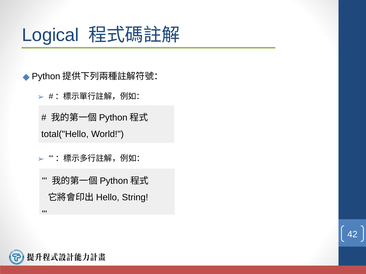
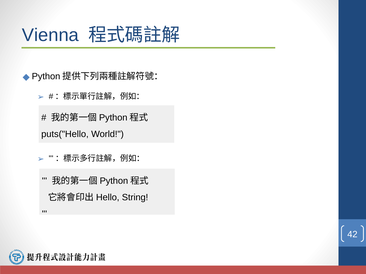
Logical: Logical -> Vienna
total("Hello: total("Hello -> puts("Hello
